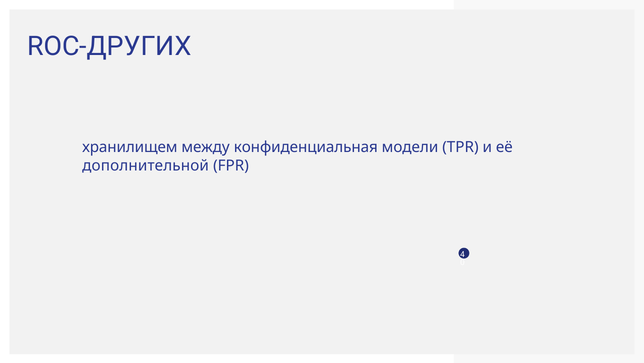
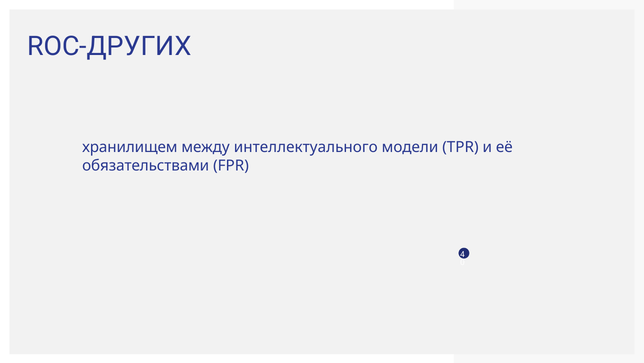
конфиденциальная: конфиденциальная -> интеллектуального
дополнительной: дополнительной -> обязательствами
